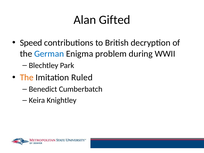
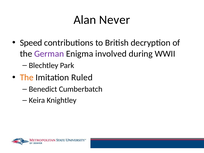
Gifted: Gifted -> Never
German colour: blue -> purple
problem: problem -> involved
